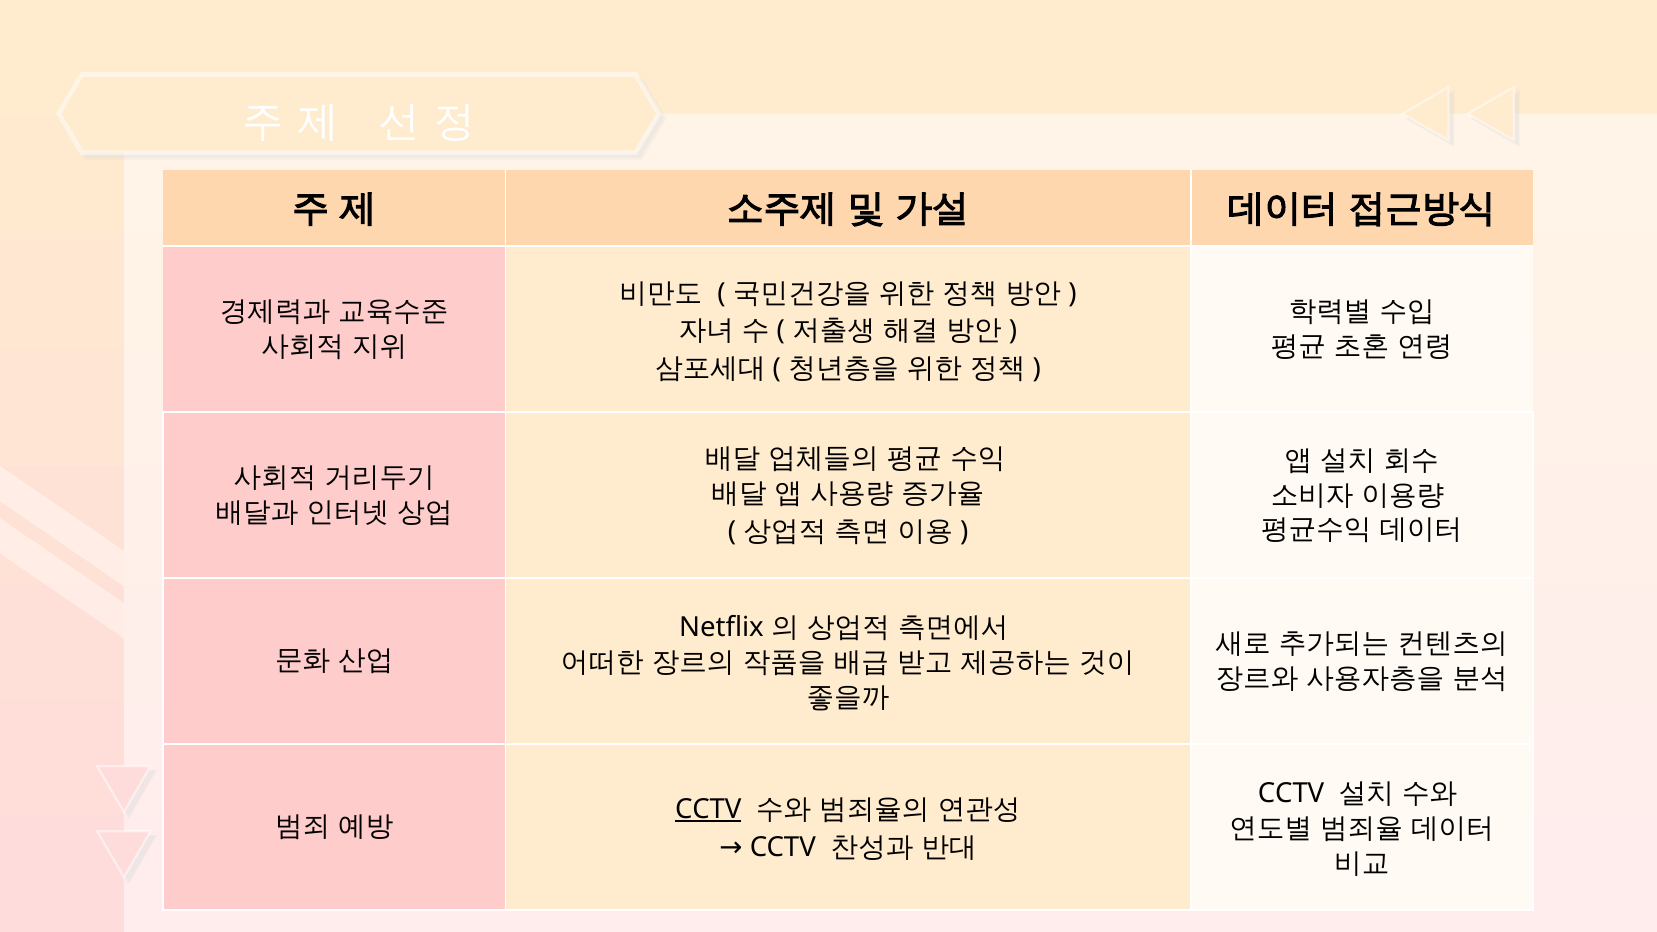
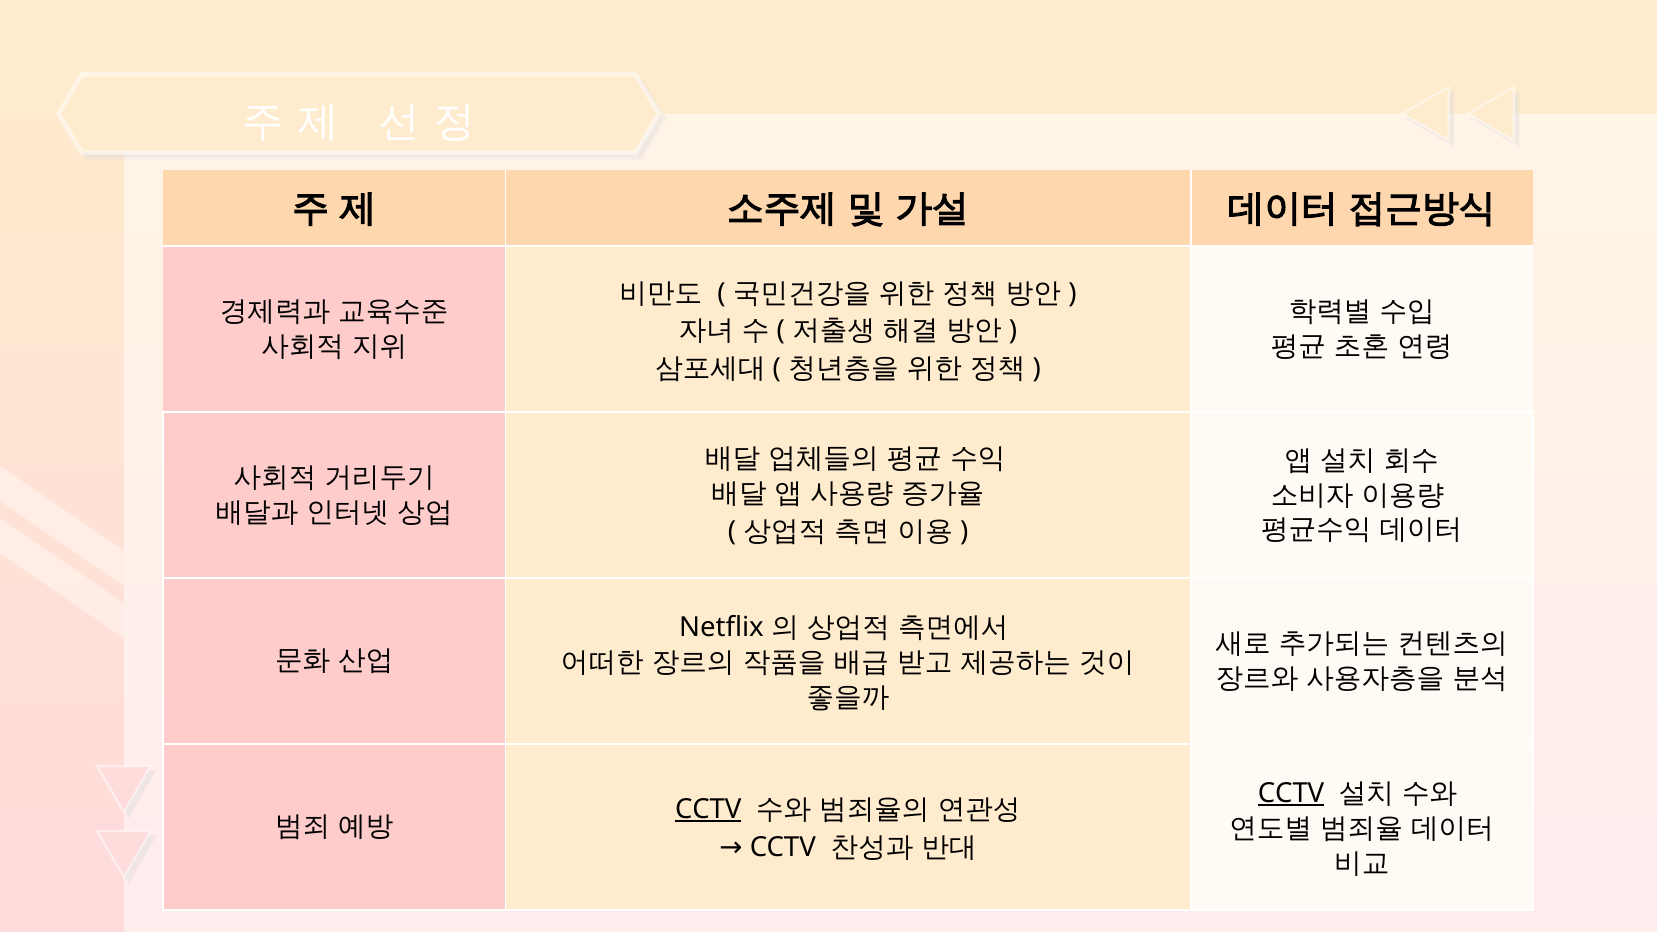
CCTV at (1291, 793) underline: none -> present
